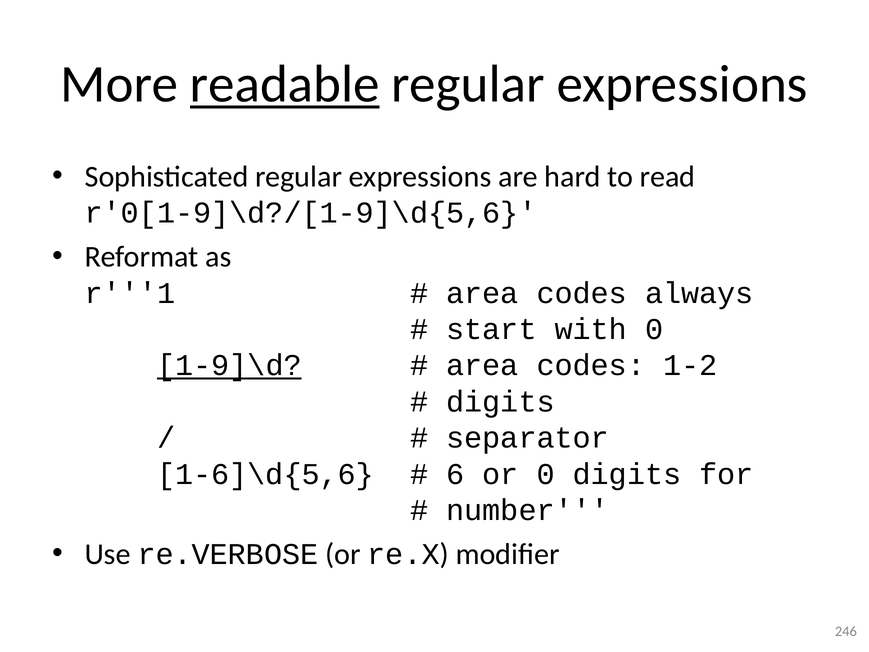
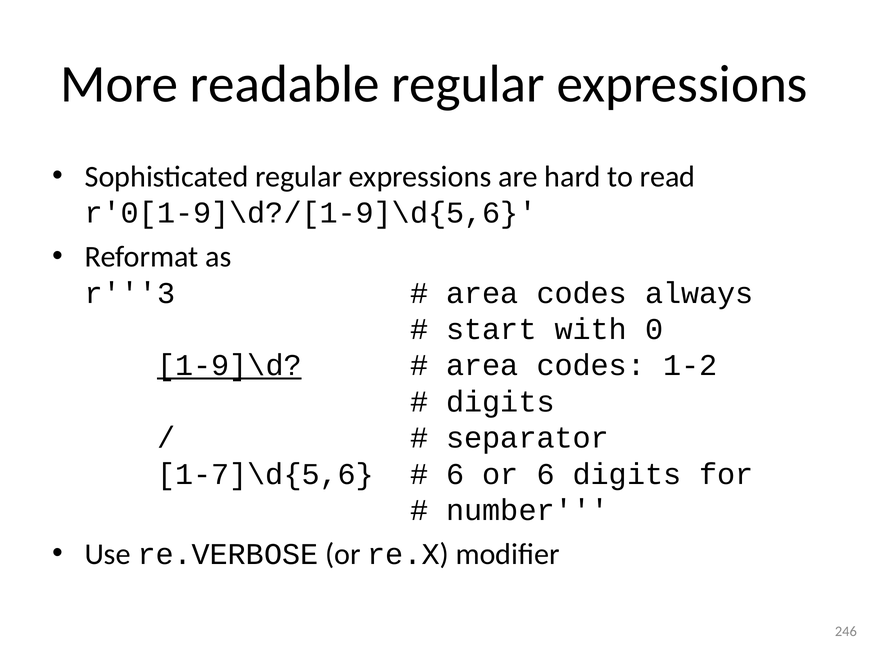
readable underline: present -> none
r'''1: r'''1 -> r'''3
1-6]\d{5,6: 1-6]\d{5,6 -> 1-7]\d{5,6
or 0: 0 -> 6
